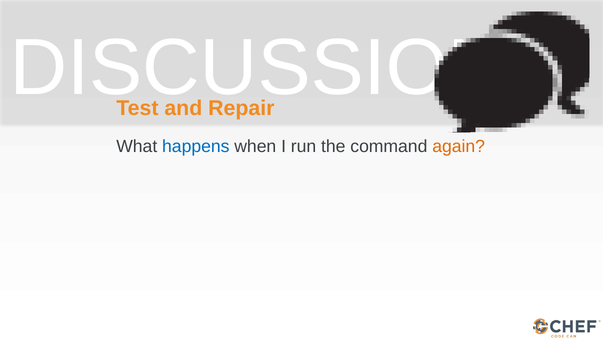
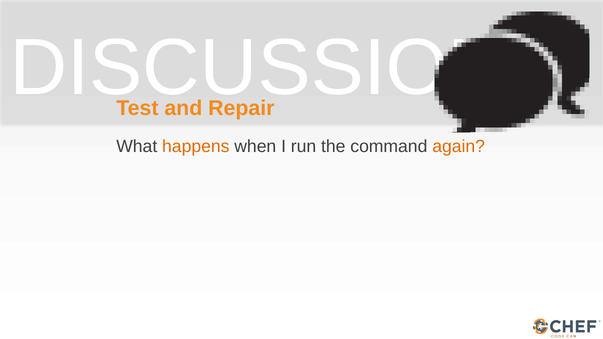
happens colour: blue -> orange
